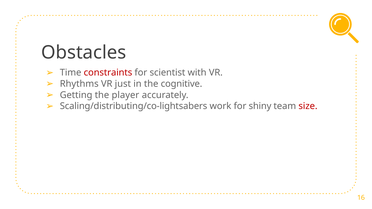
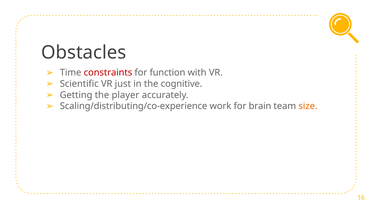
scientist: scientist -> function
Rhythms: Rhythms -> Scientific
Scaling/distributing/co-lightsabers: Scaling/distributing/co-lightsabers -> Scaling/distributing/co-experience
shiny: shiny -> brain
size colour: red -> orange
